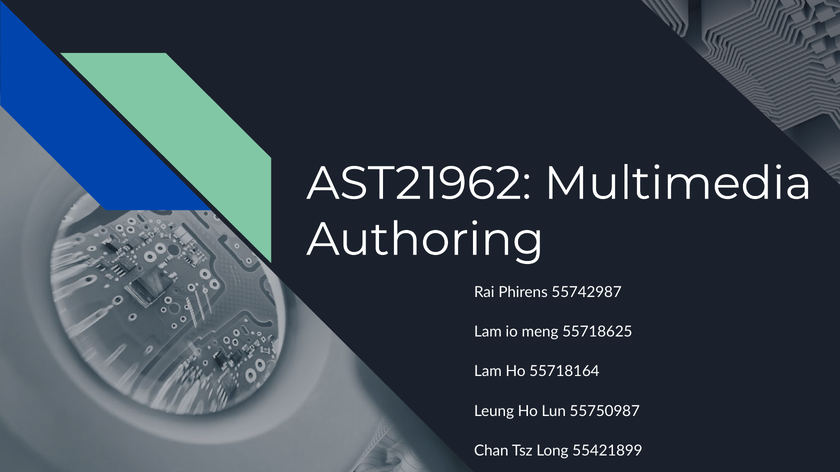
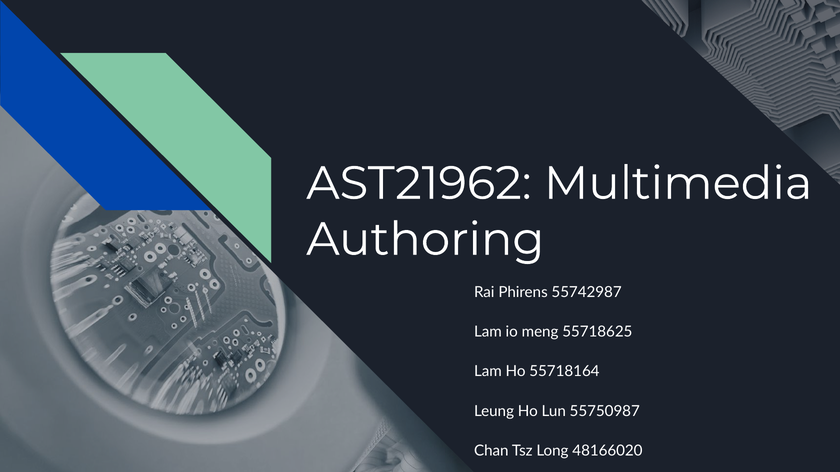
55421899: 55421899 -> 48166020
